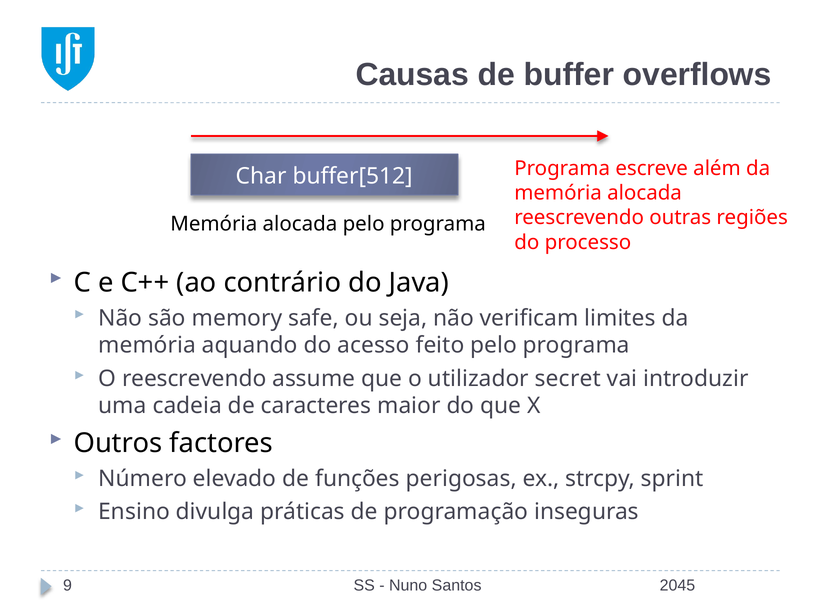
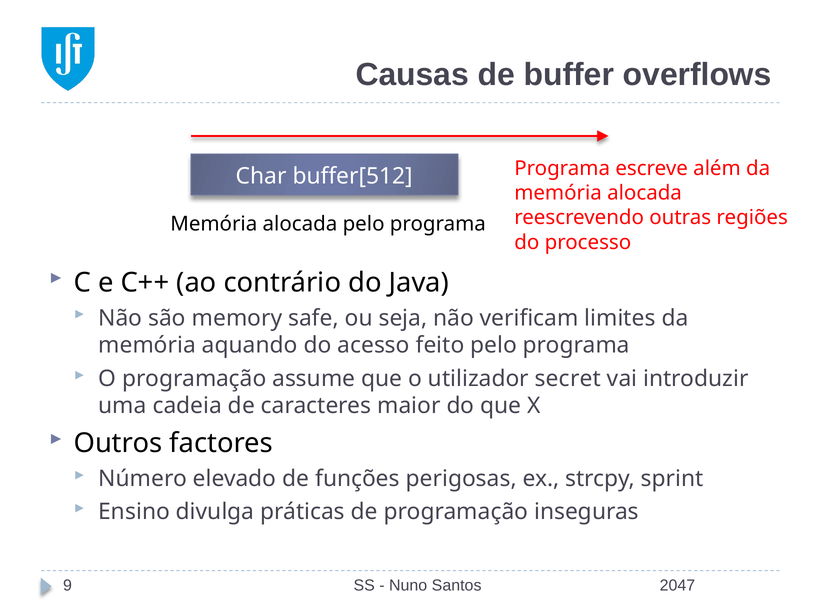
O reescrevendo: reescrevendo -> programação
2045: 2045 -> 2047
